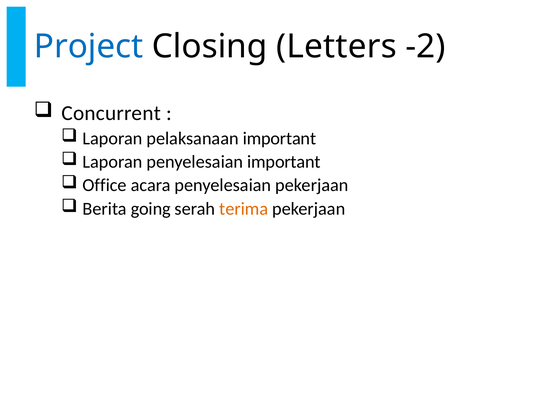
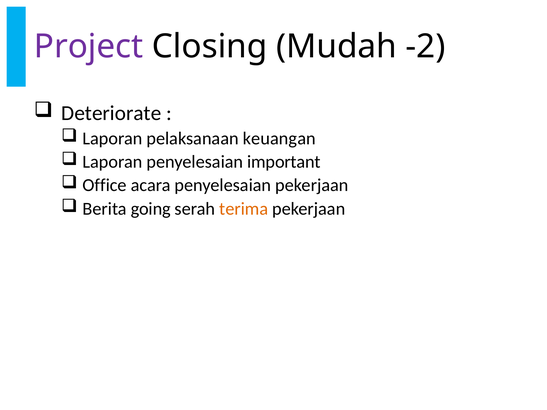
Project colour: blue -> purple
Letters: Letters -> Mudah
Concurrent: Concurrent -> Deteriorate
pelaksanaan important: important -> keuangan
